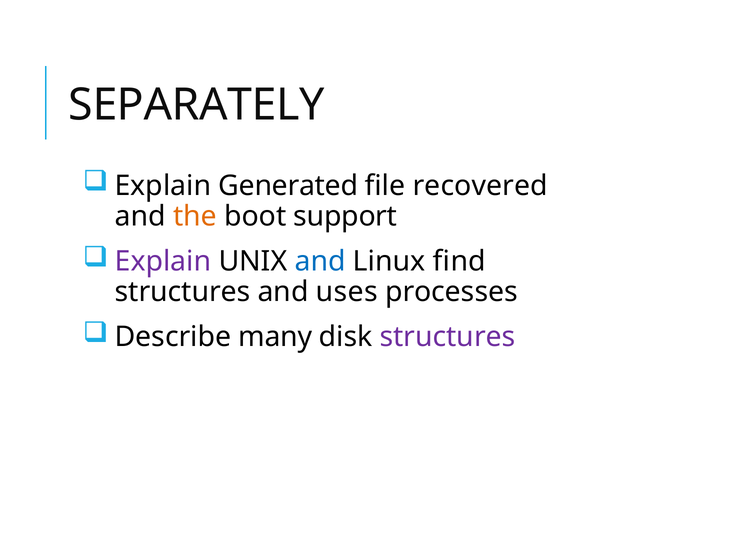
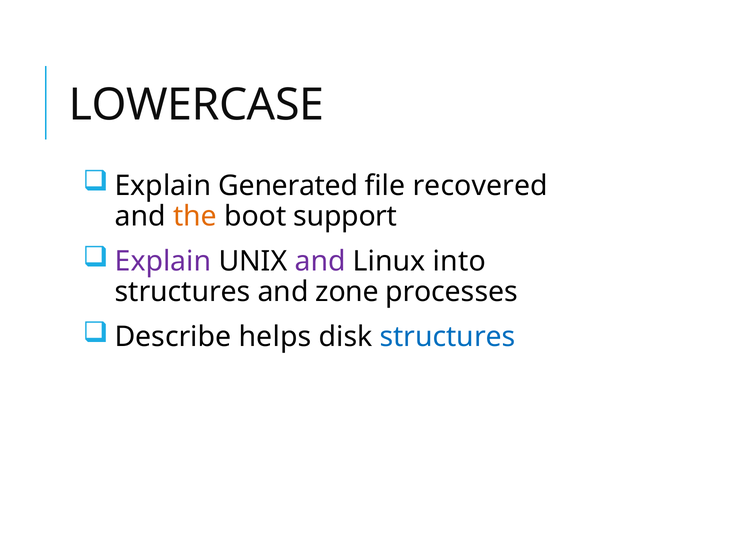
SEPARATELY: SEPARATELY -> LOWERCASE
and at (320, 261) colour: blue -> purple
find: find -> into
uses: uses -> zone
many: many -> helps
structures at (448, 337) colour: purple -> blue
